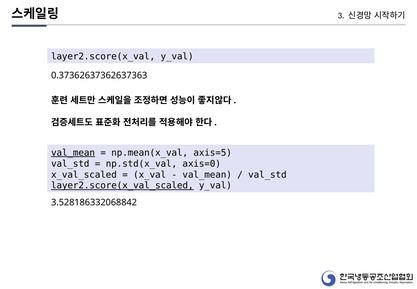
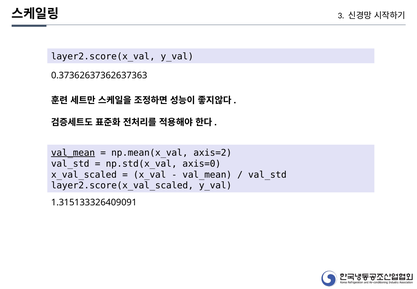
axis=5: axis=5 -> axis=2
layer2.score(x_val_scaled underline: present -> none
3.528186332068842: 3.528186332068842 -> 1.315133326409091
